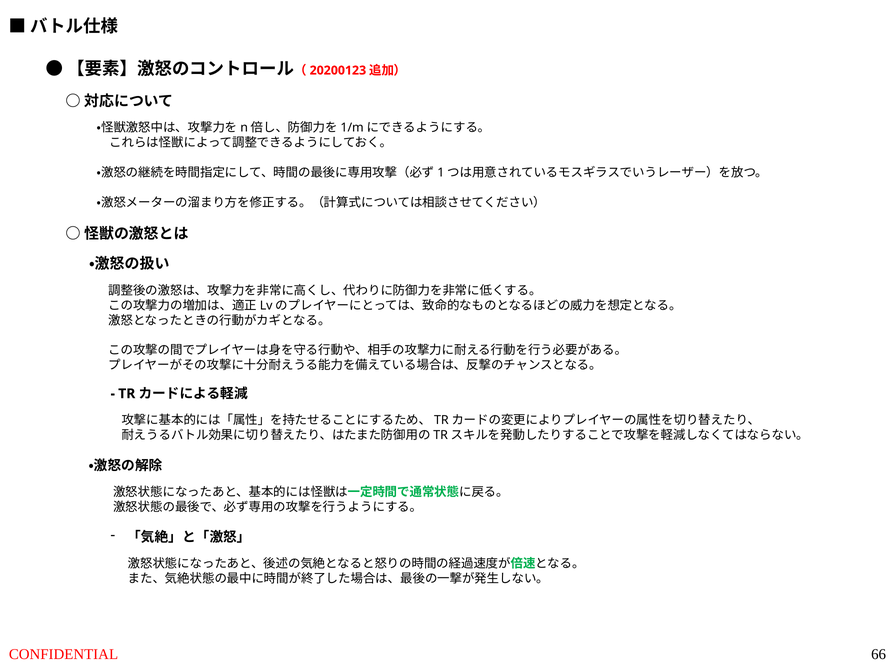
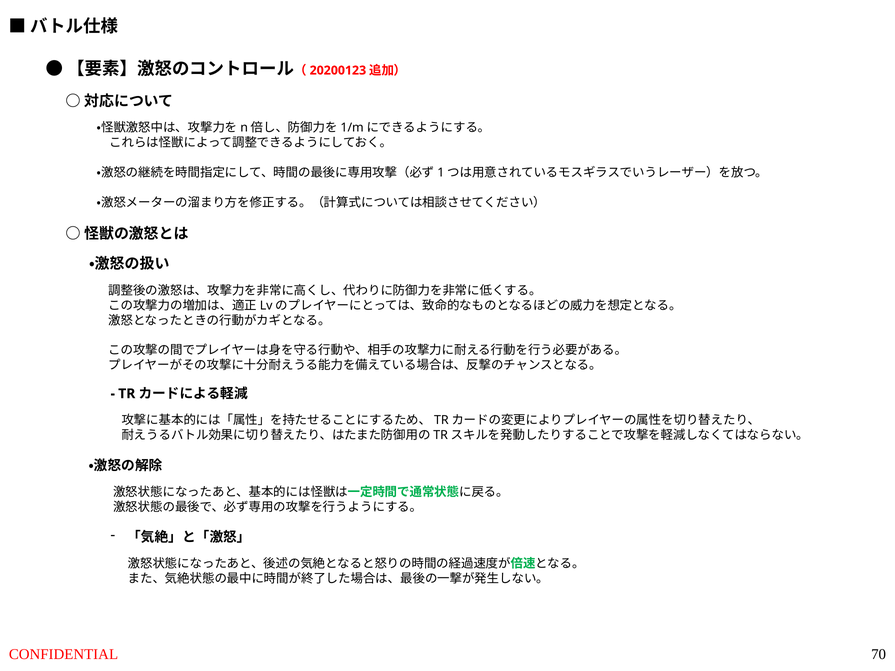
66: 66 -> 70
